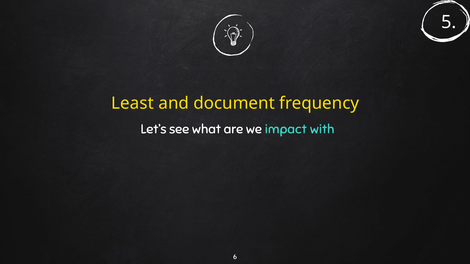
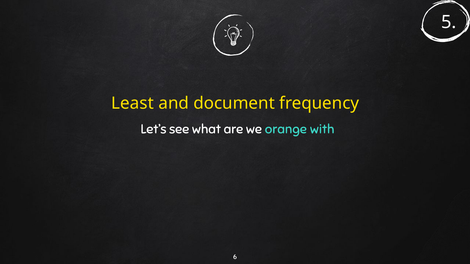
impact: impact -> orange
